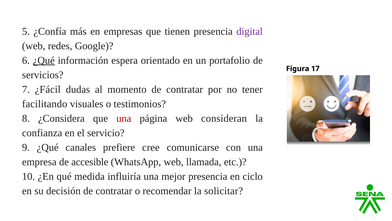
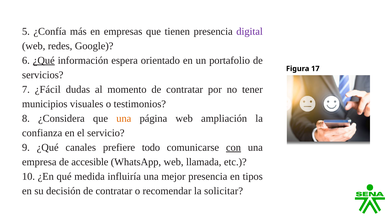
facilitando: facilitando -> municipios
una at (124, 118) colour: red -> orange
consideran: consideran -> ampliación
cree: cree -> todo
con underline: none -> present
ciclo: ciclo -> tipos
